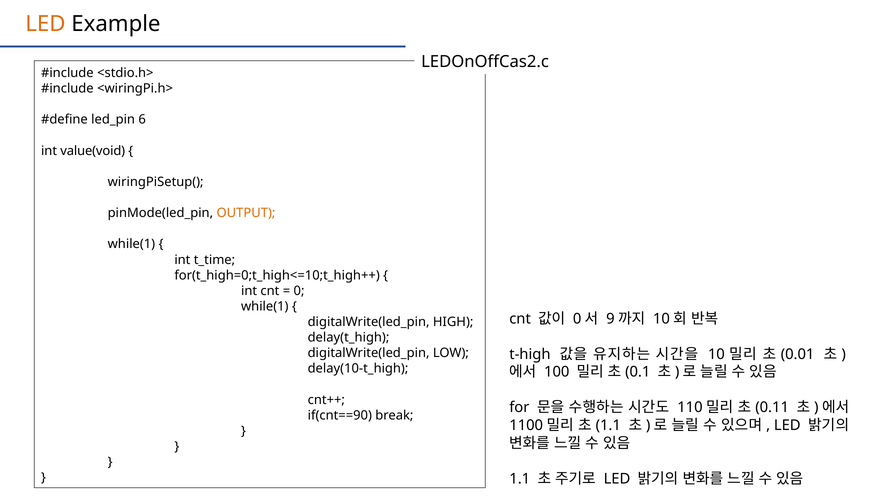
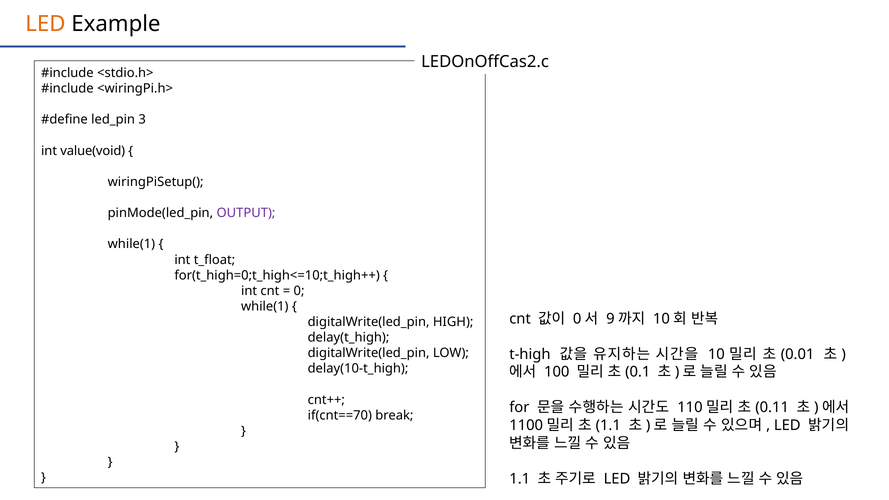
6: 6 -> 3
OUTPUT colour: orange -> purple
t_time: t_time -> t_float
if(cnt==90: if(cnt==90 -> if(cnt==70
